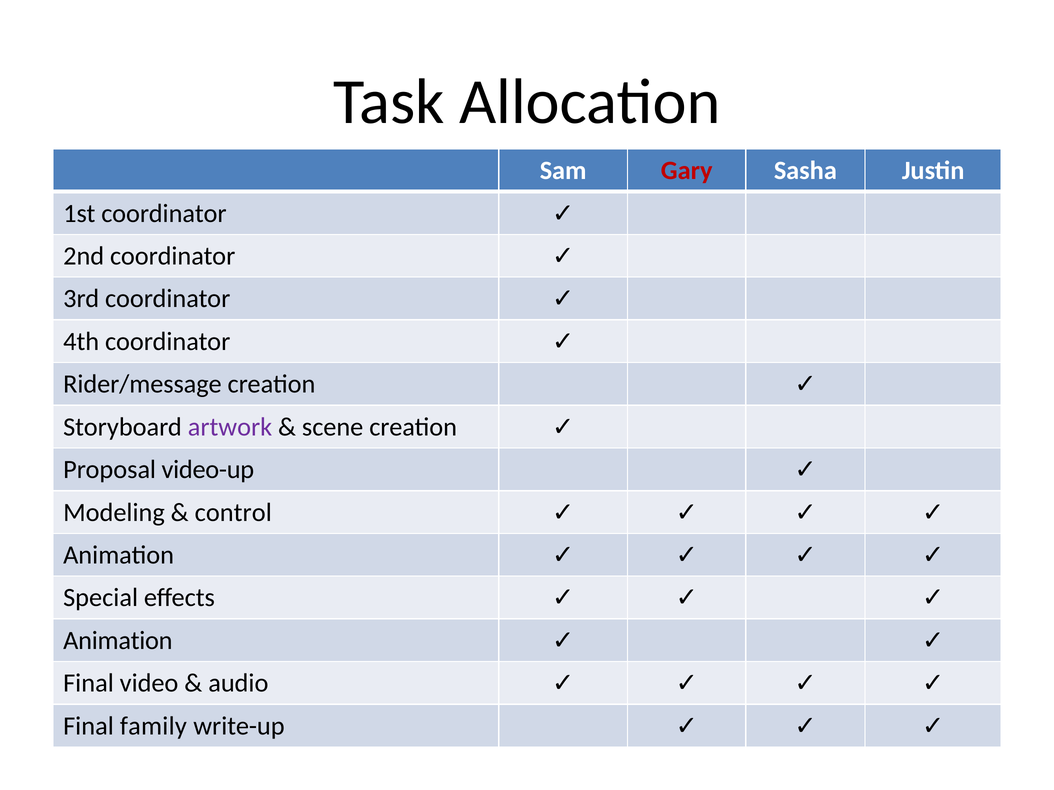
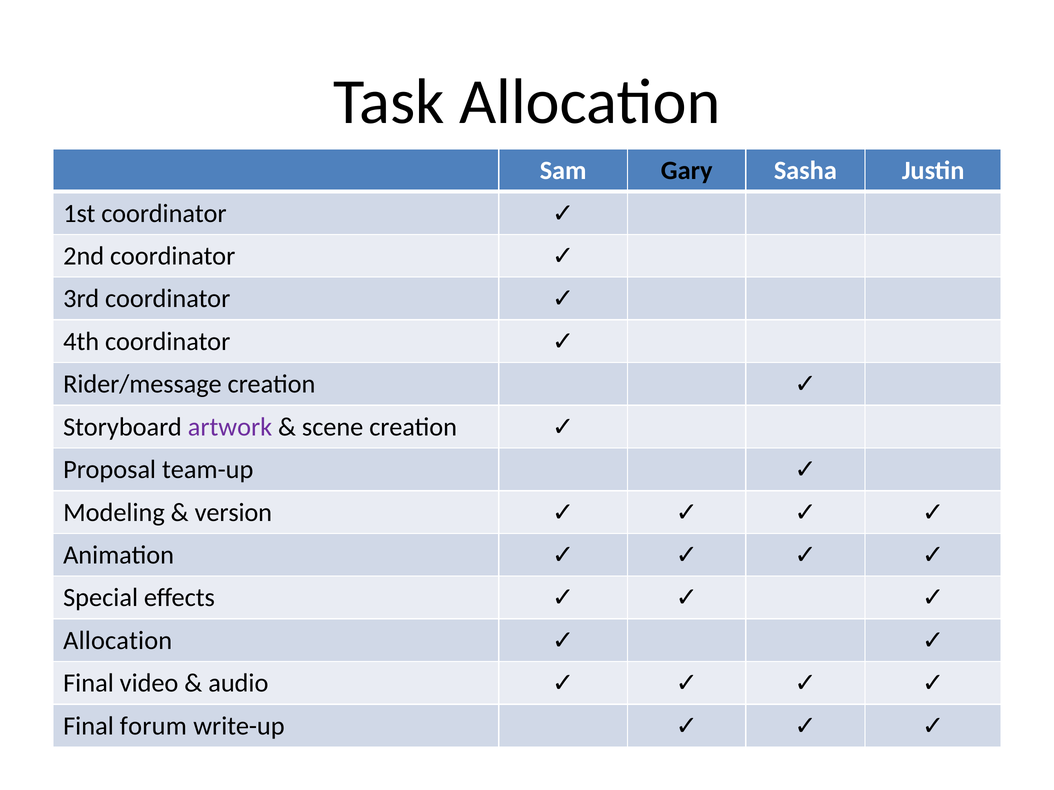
Gary colour: red -> black
video-up: video-up -> team-up
control: control -> version
Animation at (118, 641): Animation -> Allocation
family: family -> forum
